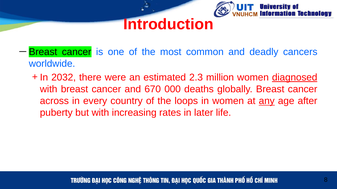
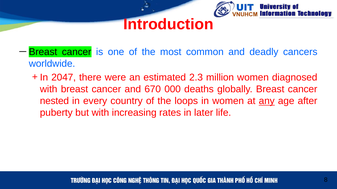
2032: 2032 -> 2047
diagnosed underline: present -> none
across: across -> nested
